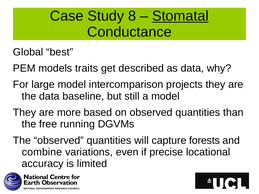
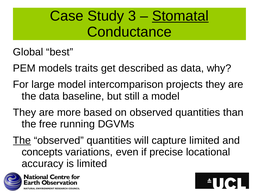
8: 8 -> 3
The at (22, 141) underline: none -> present
capture forests: forests -> limited
combine: combine -> concepts
